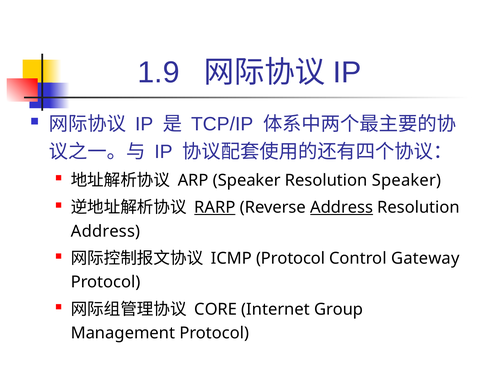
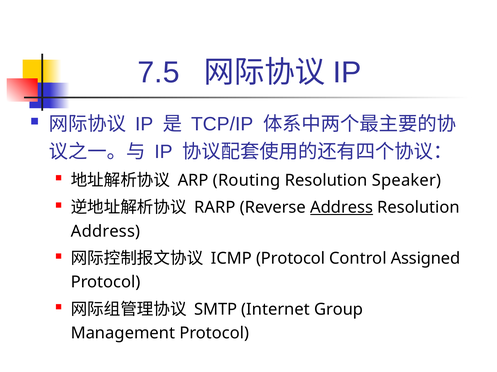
1.9: 1.9 -> 7.5
ARP Speaker: Speaker -> Routing
RARP underline: present -> none
Gateway: Gateway -> Assigned
CORE: CORE -> SMTP
